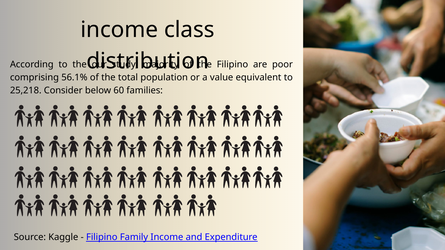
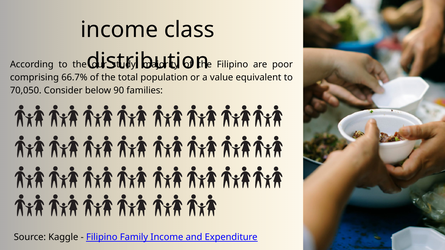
56.1%: 56.1% -> 66.7%
25,218: 25,218 -> 70,050
60: 60 -> 90
